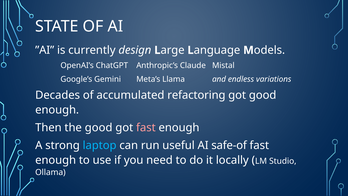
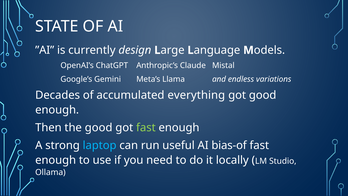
refactoring: refactoring -> everything
fast at (146, 128) colour: pink -> light green
safe-of: safe-of -> bias-of
